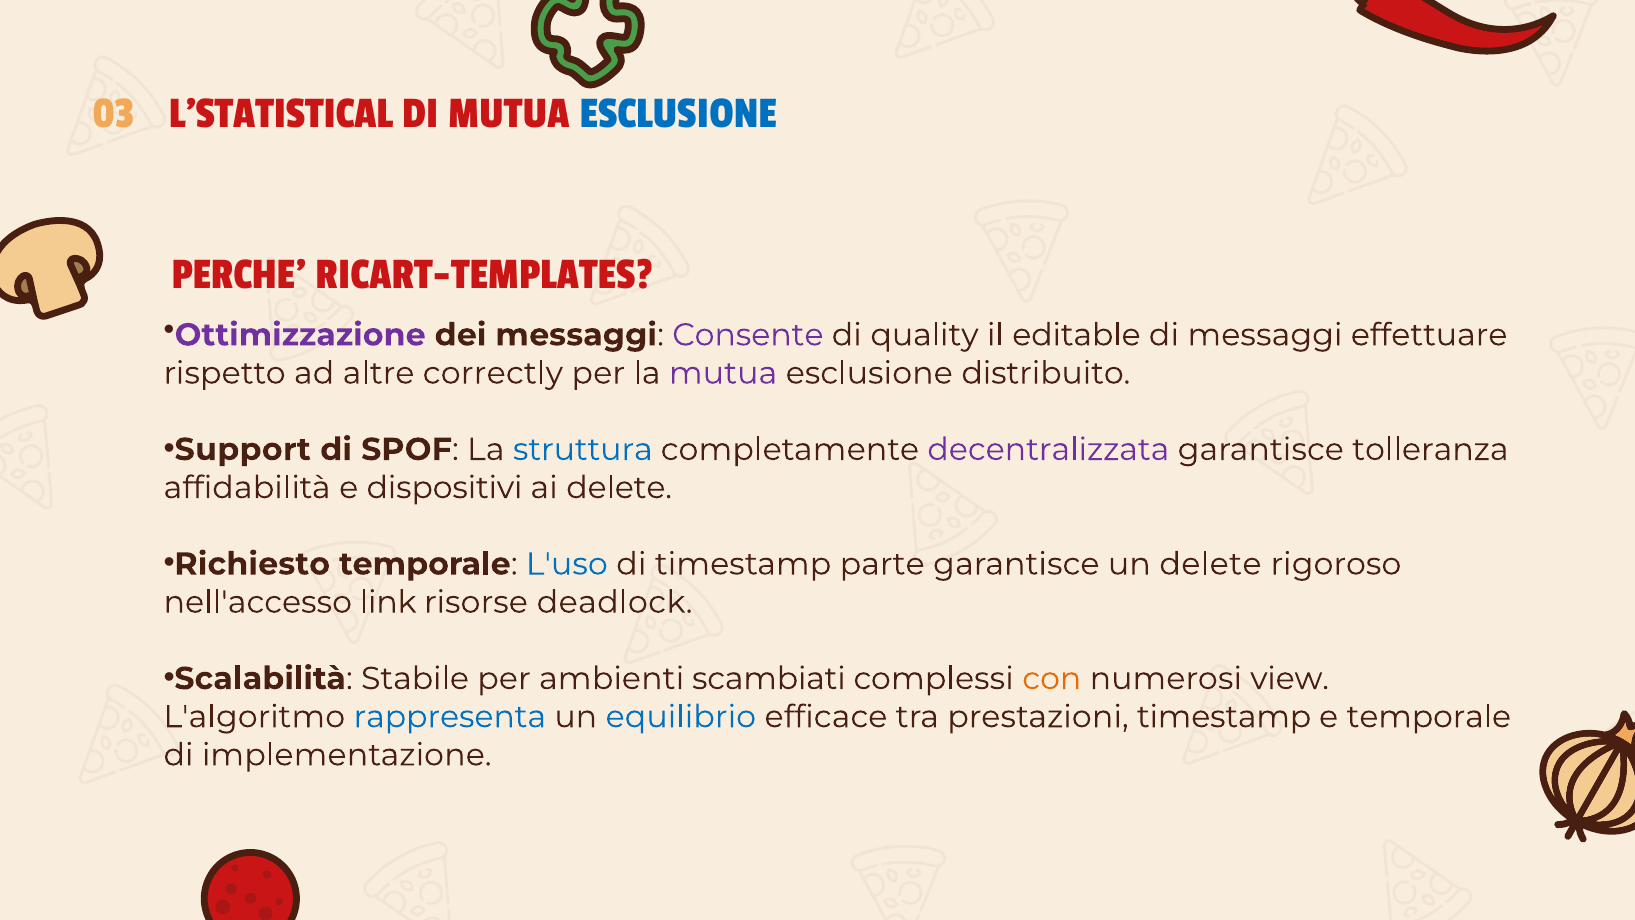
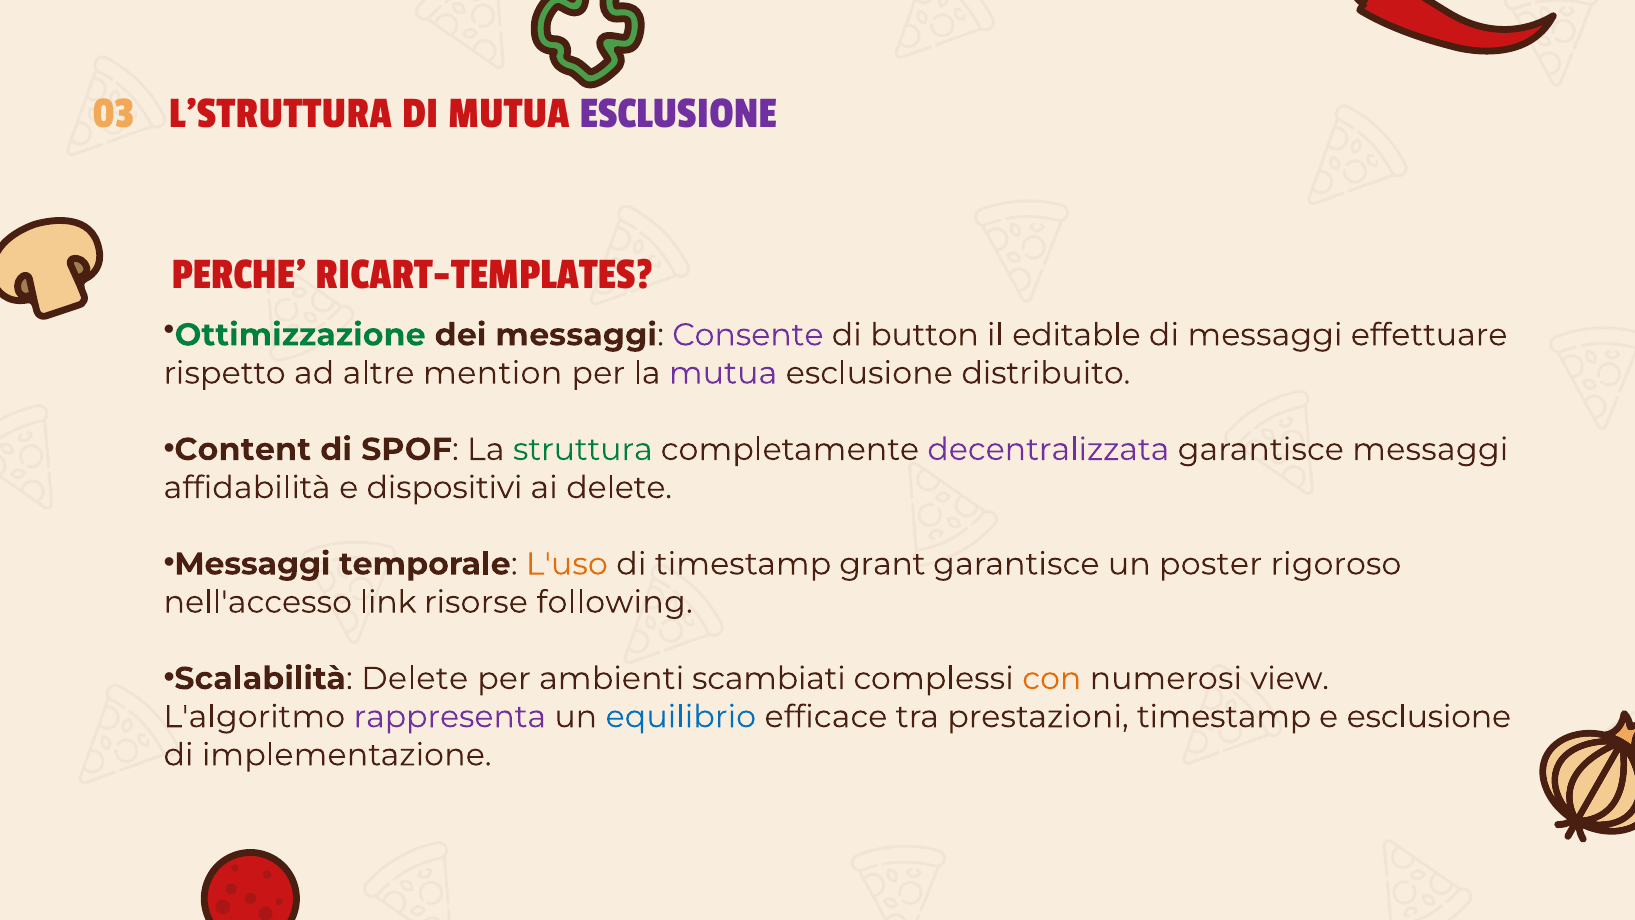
L’STATISTICAL: L’STATISTICAL -> L’STRUTTURA
ESCLUSIONE at (678, 113) colour: blue -> purple
Ottimizzazione colour: purple -> green
quality: quality -> button
correctly: correctly -> mention
Support: Support -> Content
struttura colour: blue -> green
garantisce tolleranza: tolleranza -> messaggi
Richiesto at (252, 564): Richiesto -> Messaggi
L'uso colour: blue -> orange
parte: parte -> grant
un delete: delete -> poster
deadlock: deadlock -> following
Scalabilità Stabile: Stabile -> Delete
rappresenta colour: blue -> purple
e temporale: temporale -> esclusione
